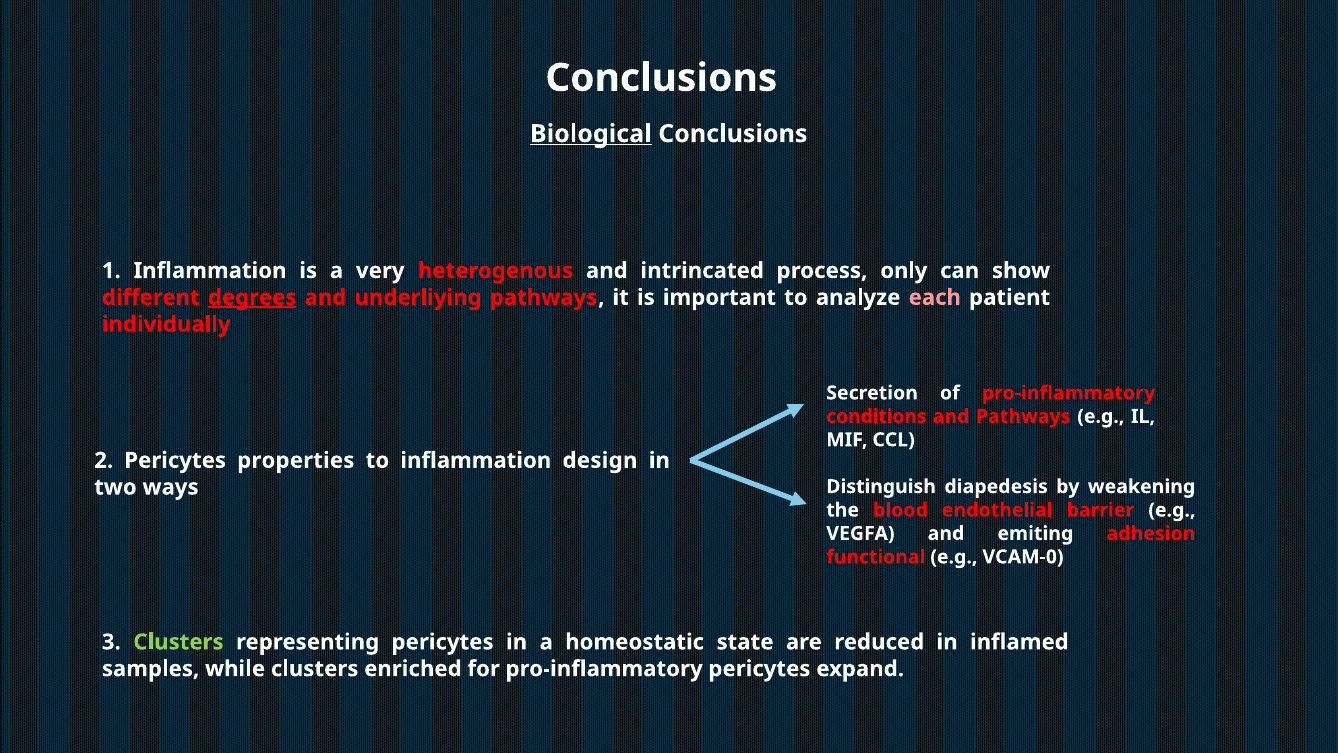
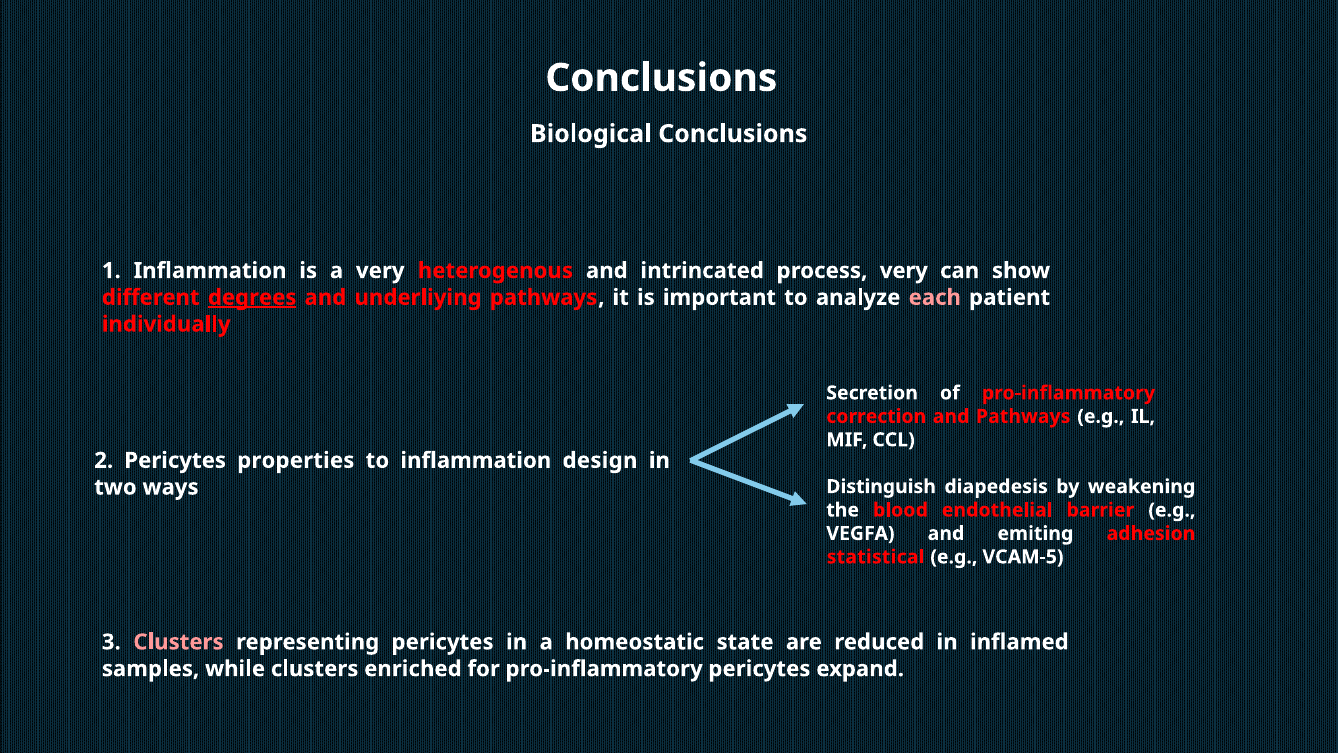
Biological underline: present -> none
process only: only -> very
conditions: conditions -> correction
functional: functional -> statistical
VCAM-0: VCAM-0 -> VCAM-5
Clusters at (178, 642) colour: light green -> pink
